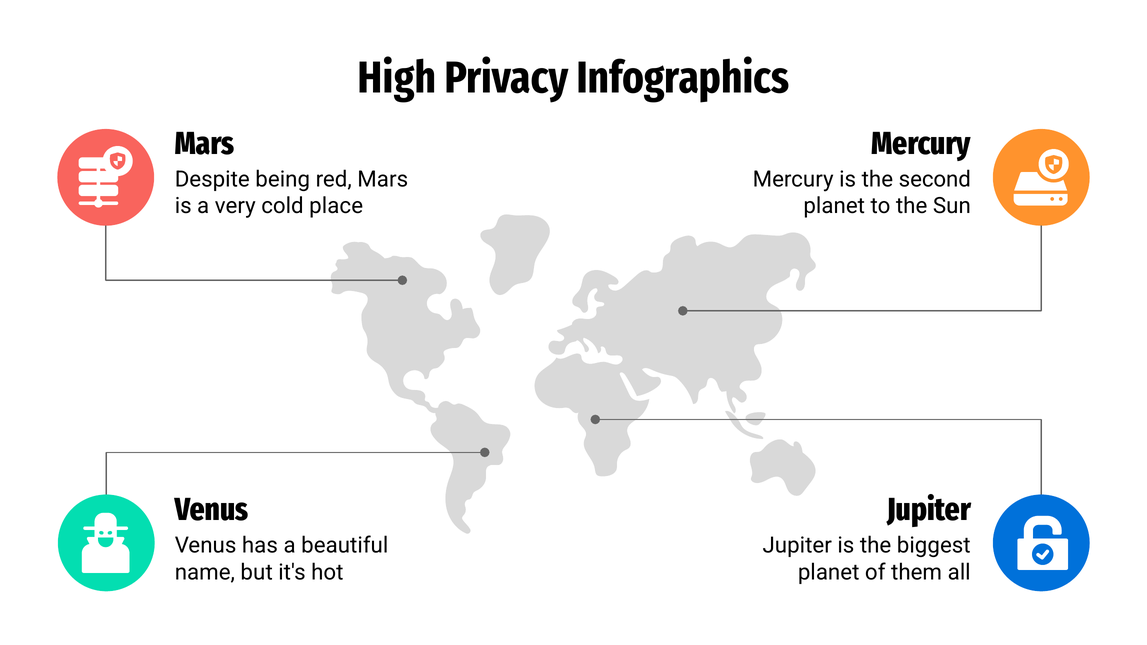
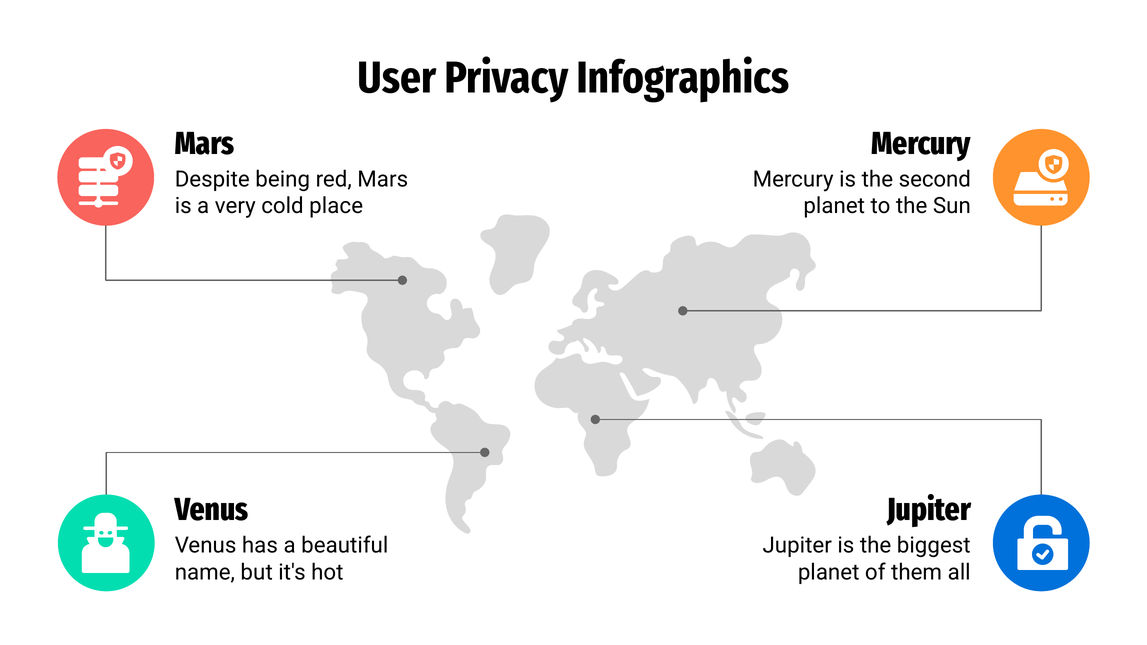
High: High -> User
